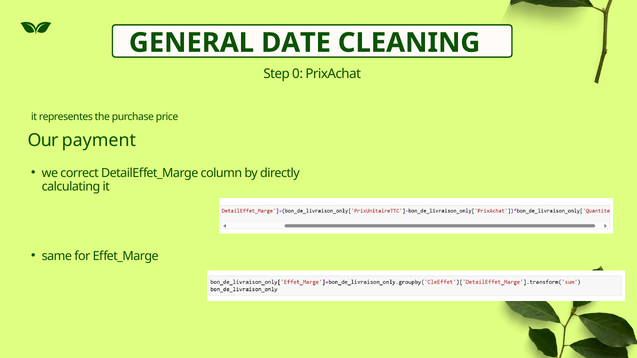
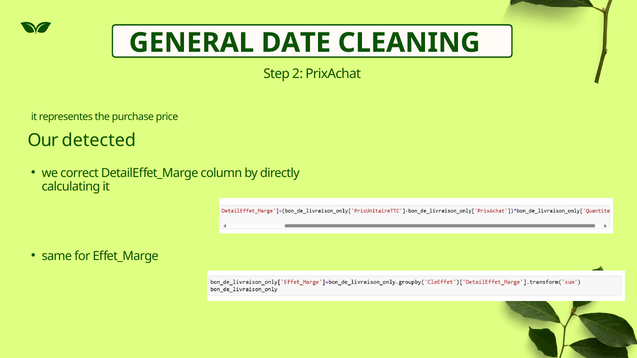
0: 0 -> 2
payment: payment -> detected
